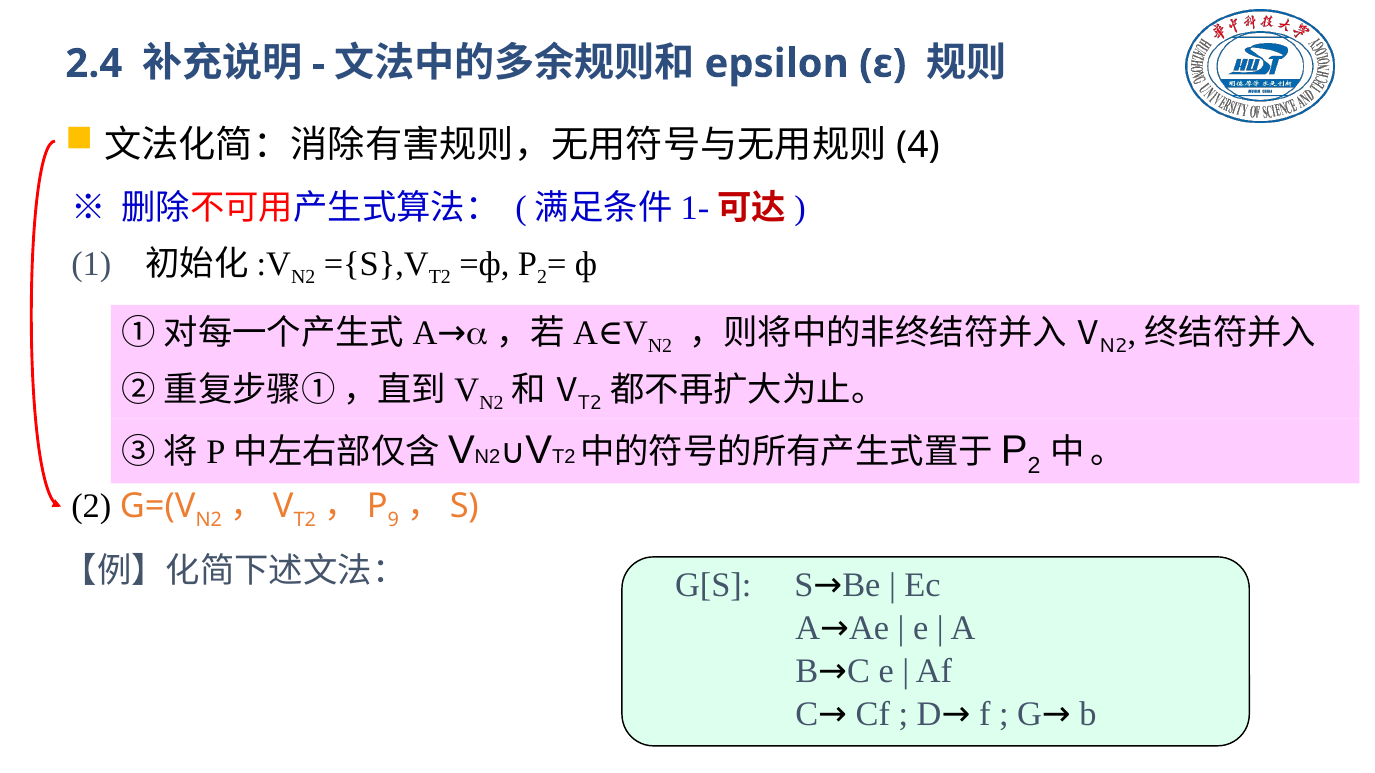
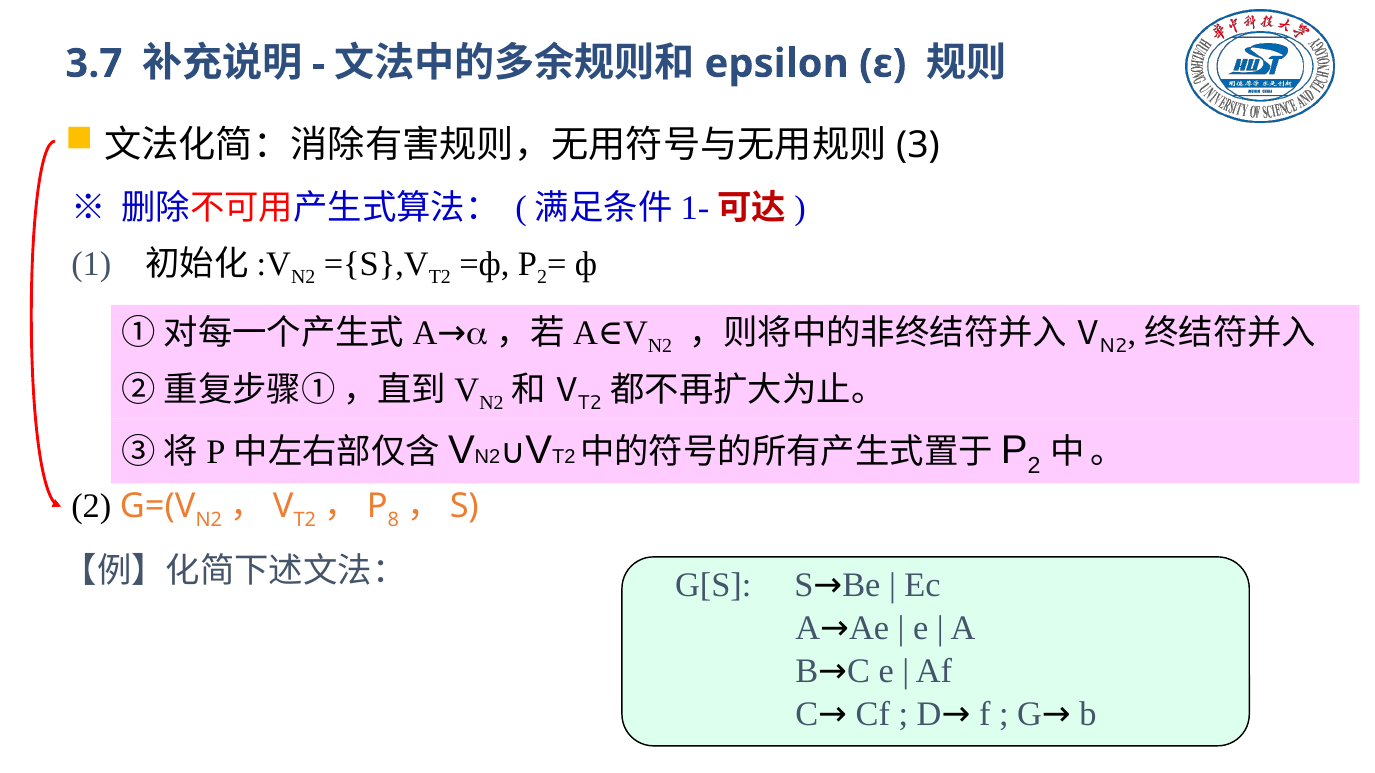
2.4: 2.4 -> 3.7
4: 4 -> 3
9: 9 -> 8
